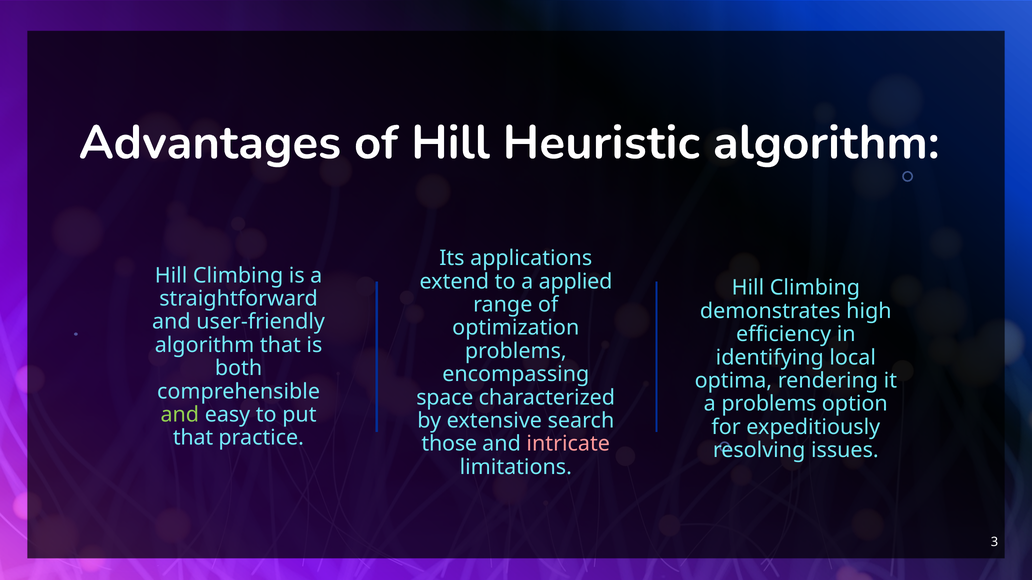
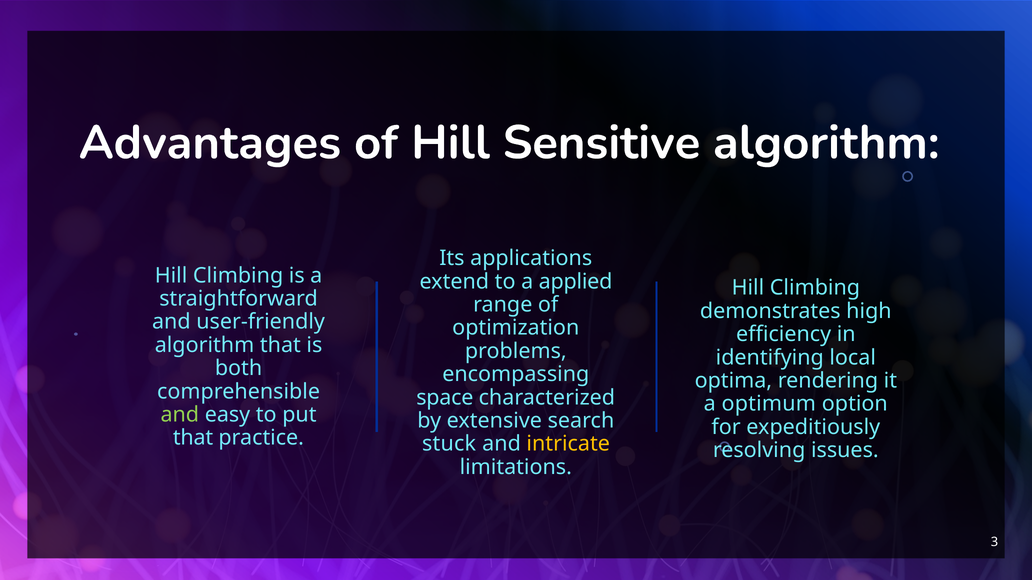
Heuristic: Heuristic -> Sensitive
a problems: problems -> optimum
those: those -> stuck
intricate colour: pink -> yellow
